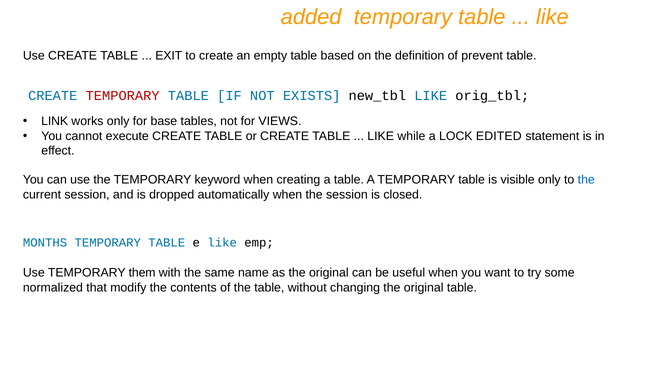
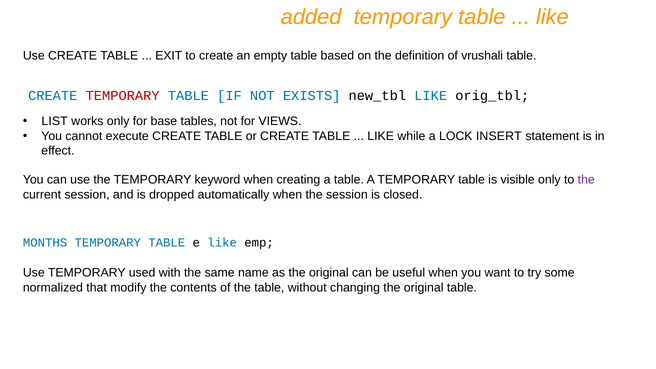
prevent: prevent -> vrushali
LINK: LINK -> LIST
EDITED: EDITED -> INSERT
the at (586, 180) colour: blue -> purple
them: them -> used
